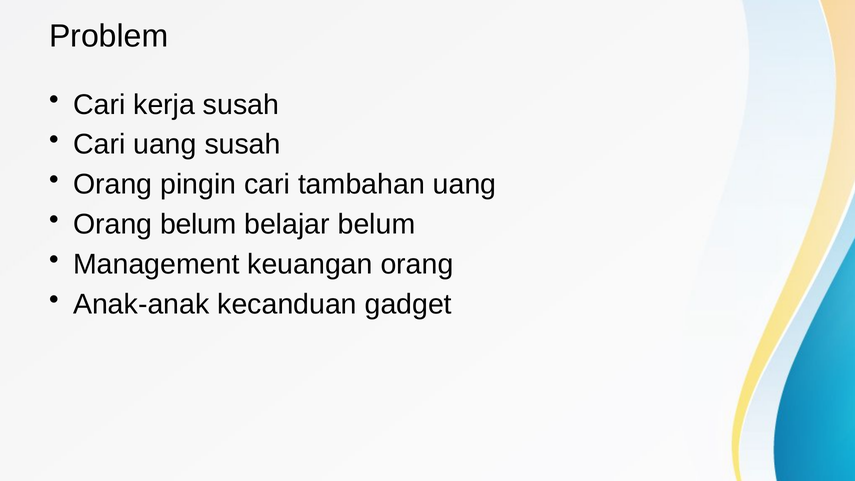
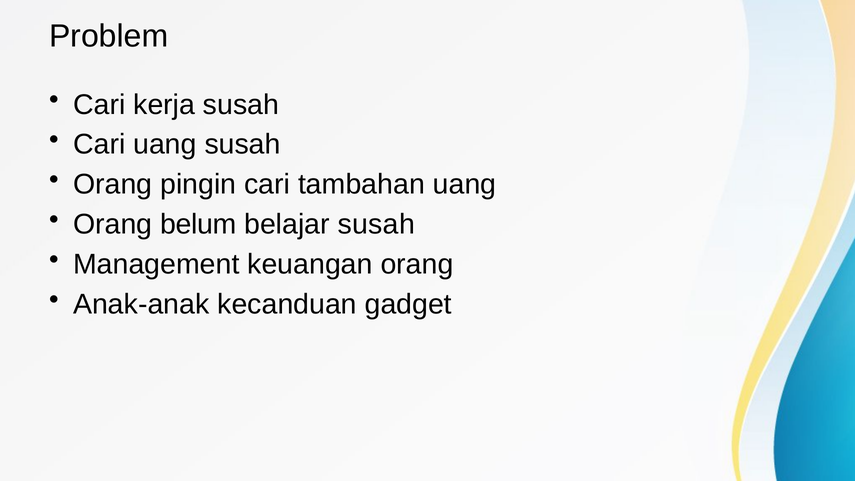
belajar belum: belum -> susah
